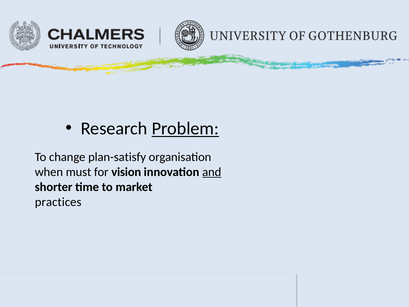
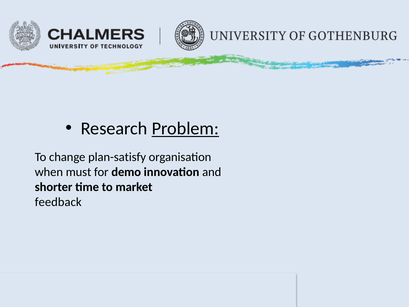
vision: vision -> demo
and underline: present -> none
practices: practices -> feedback
